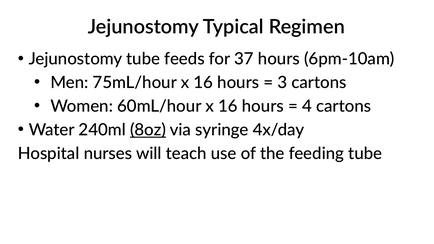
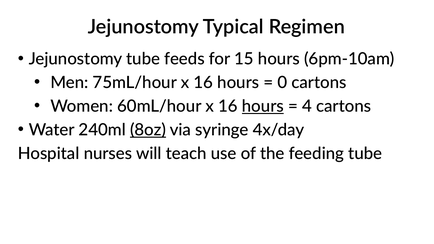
37: 37 -> 15
3: 3 -> 0
hours at (263, 106) underline: none -> present
